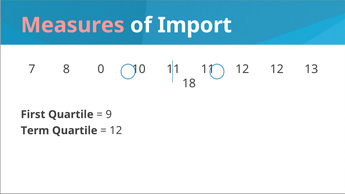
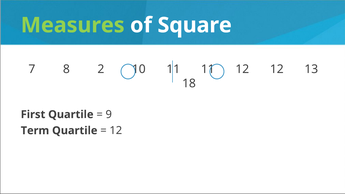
Measures colour: pink -> light green
Import: Import -> Square
0: 0 -> 2
